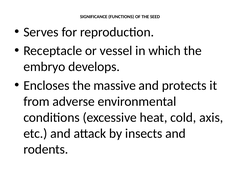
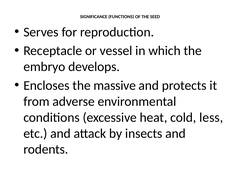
axis: axis -> less
